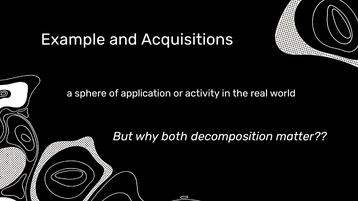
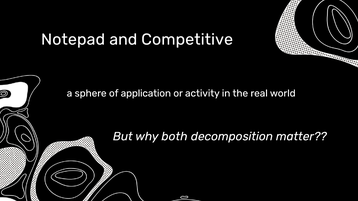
Example: Example -> Notepad
Acquisitions: Acquisitions -> Competitive
